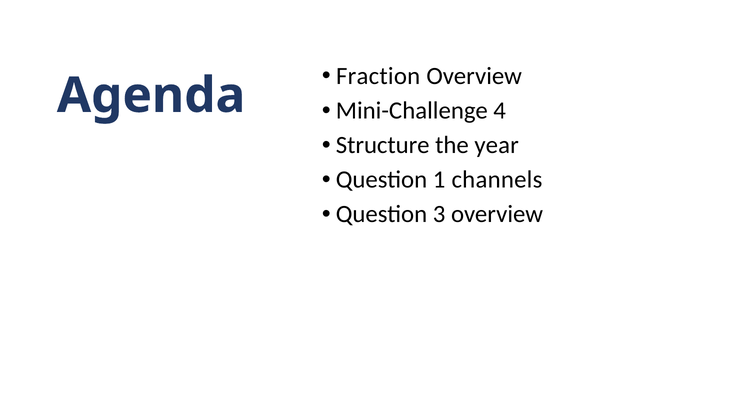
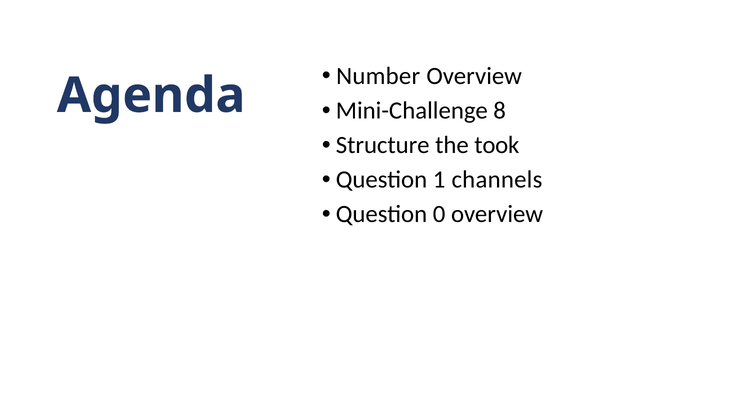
Fraction: Fraction -> Number
4: 4 -> 8
year: year -> took
3: 3 -> 0
